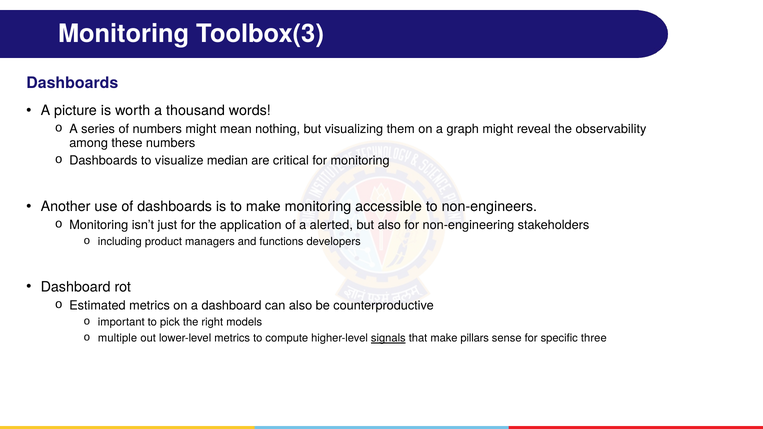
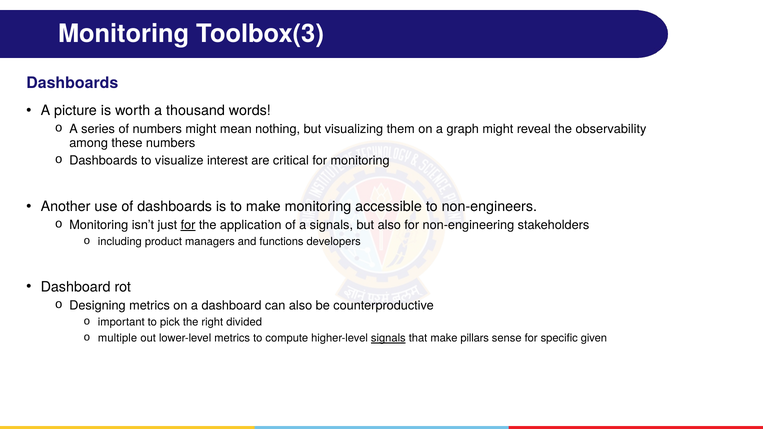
median: median -> interest
for at (188, 225) underline: none -> present
a alerted: alerted -> signals
Estimated: Estimated -> Designing
models: models -> divided
three: three -> given
